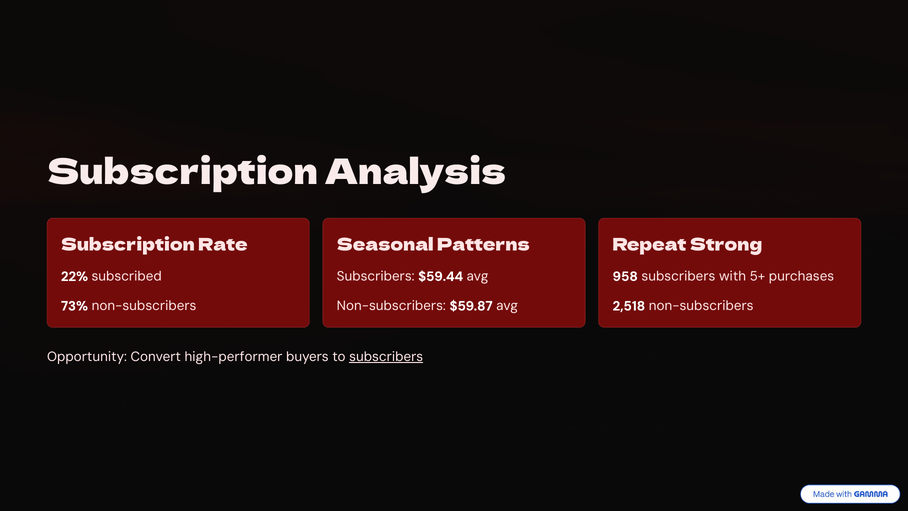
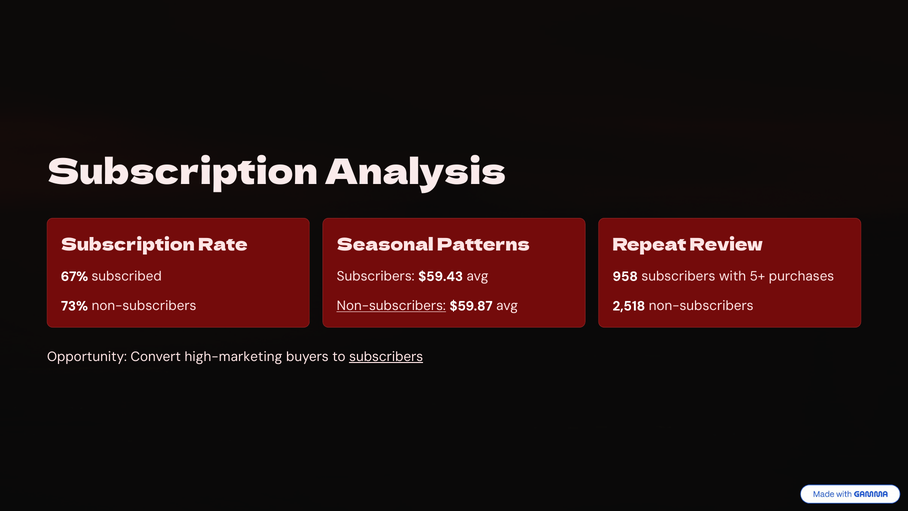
Strong: Strong -> Review
22%: 22% -> 67%
$59.44: $59.44 -> $59.43
Non-subscribers at (391, 306) underline: none -> present
high-performer: high-performer -> high-marketing
